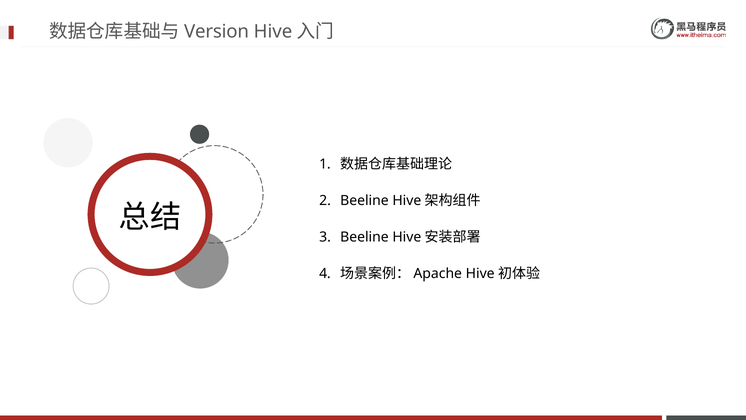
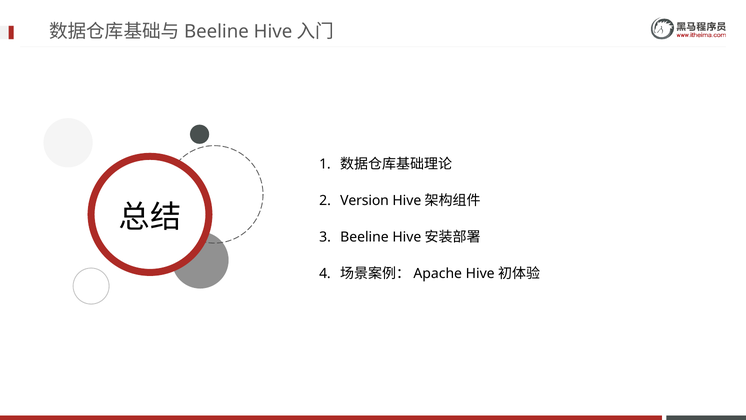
Version at (217, 31): Version -> Beeline
Beeline at (364, 201): Beeline -> Version
